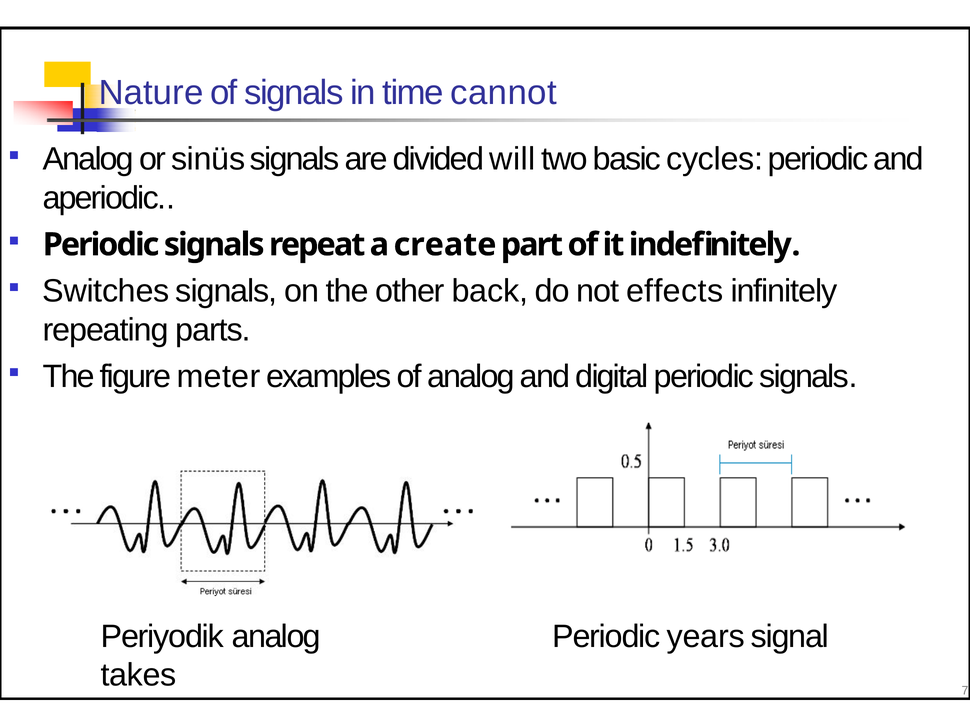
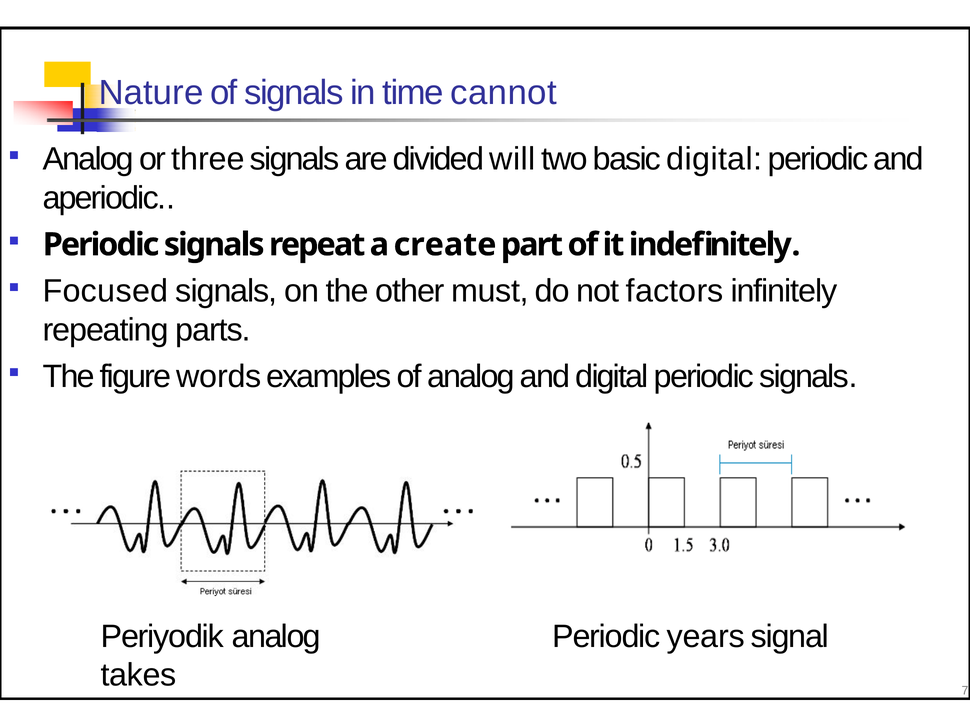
sinüs: sinüs -> three
basic cycles: cycles -> digital
Switches: Switches -> Focused
back: back -> must
effects: effects -> factors
meter: meter -> words
